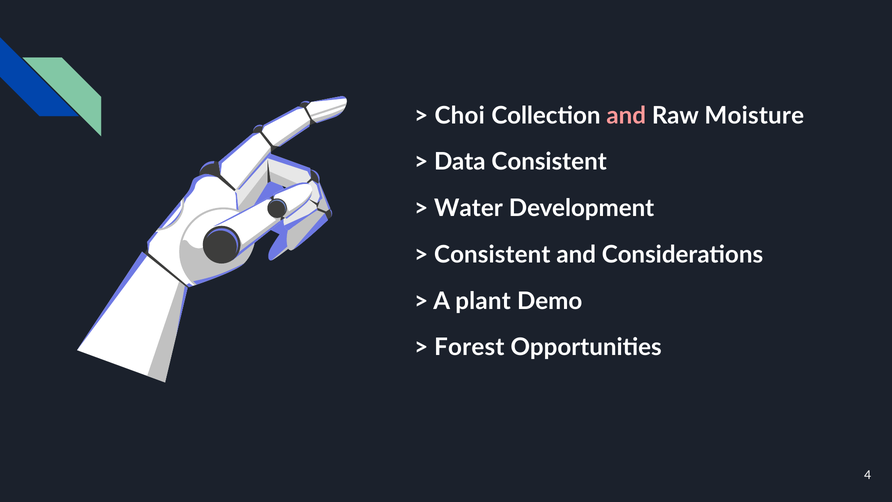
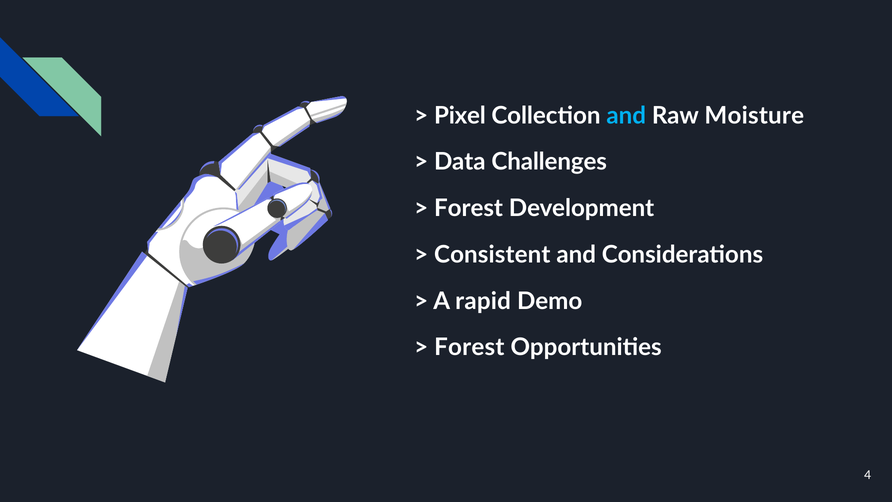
Choi: Choi -> Pixel
and at (626, 116) colour: pink -> light blue
Data Consistent: Consistent -> Challenges
Water at (468, 208): Water -> Forest
plant: plant -> rapid
